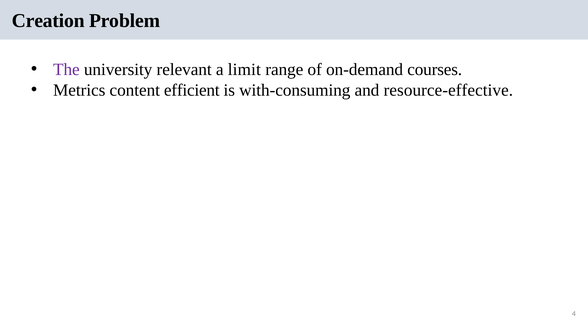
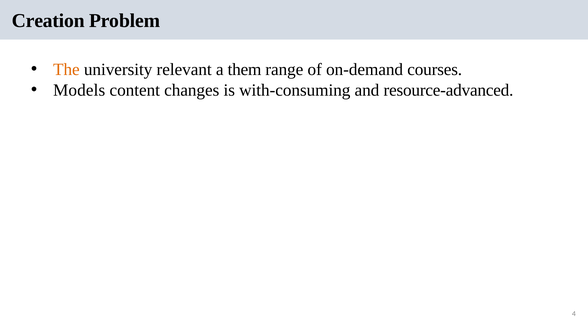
The colour: purple -> orange
limit: limit -> them
Metrics: Metrics -> Models
efficient: efficient -> changes
resource-effective: resource-effective -> resource-advanced
